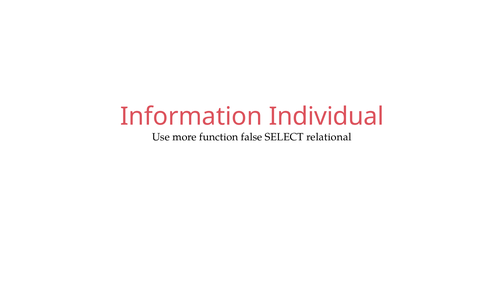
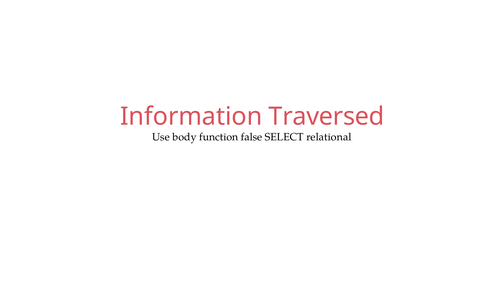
Individual: Individual -> Traversed
more: more -> body
